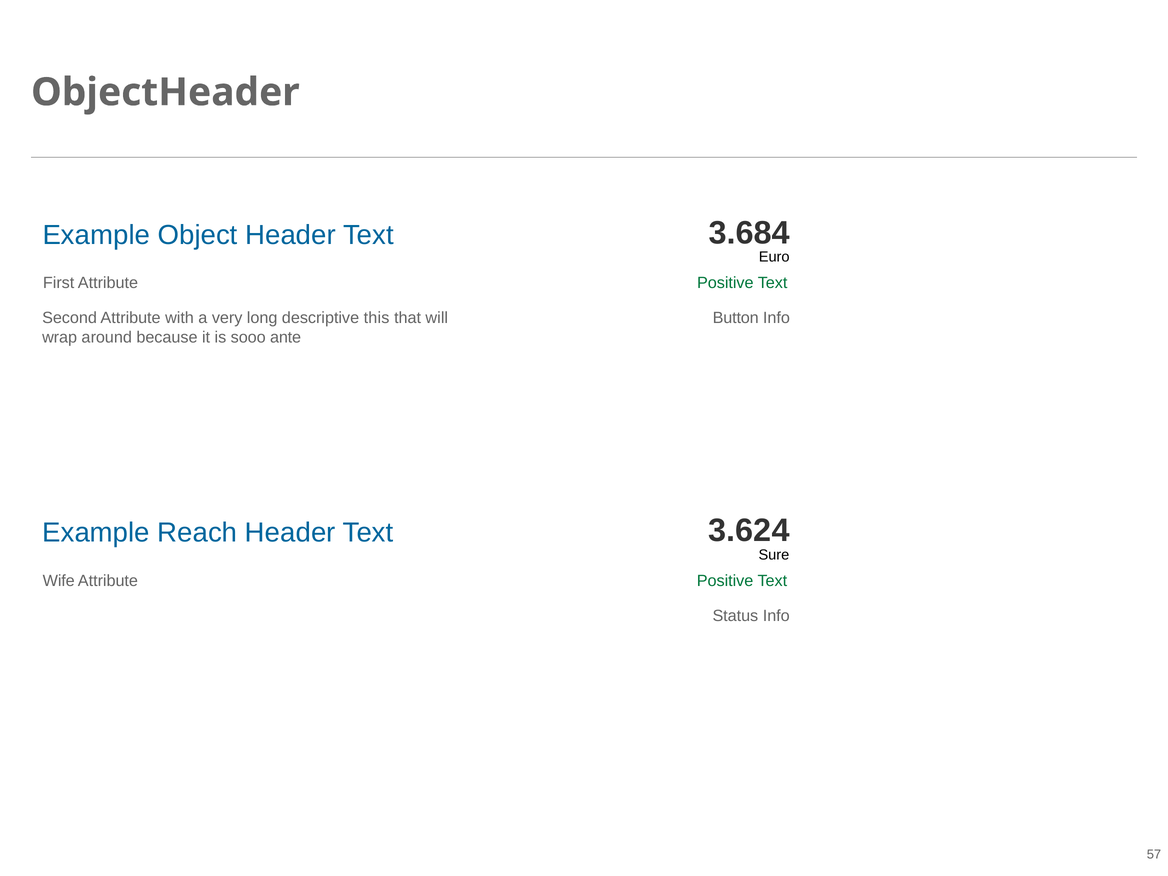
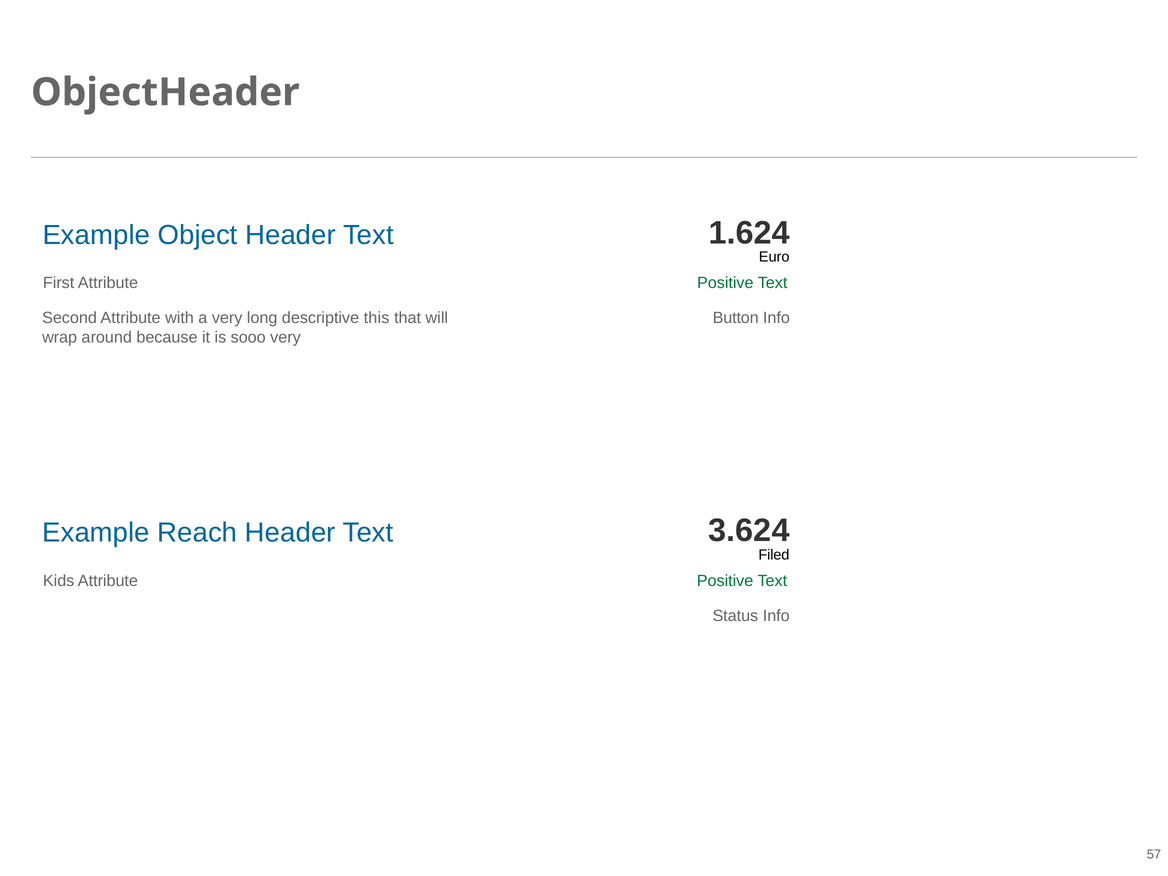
3.684: 3.684 -> 1.624
sooo ante: ante -> very
Sure: Sure -> Filed
Wife: Wife -> Kids
